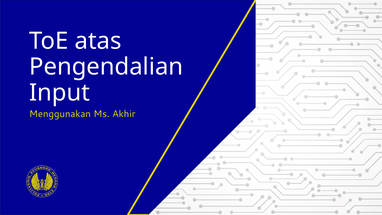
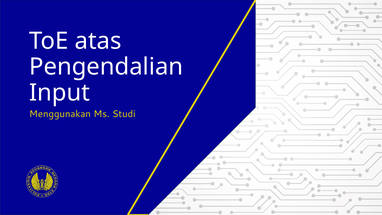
Akhir: Akhir -> Studi
